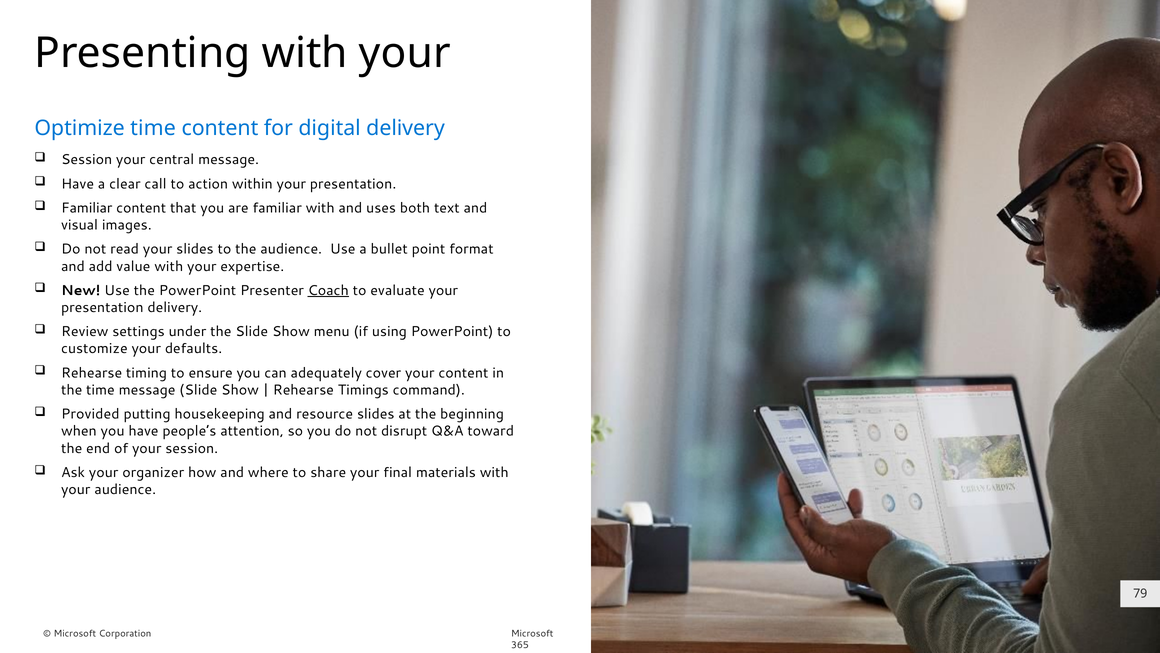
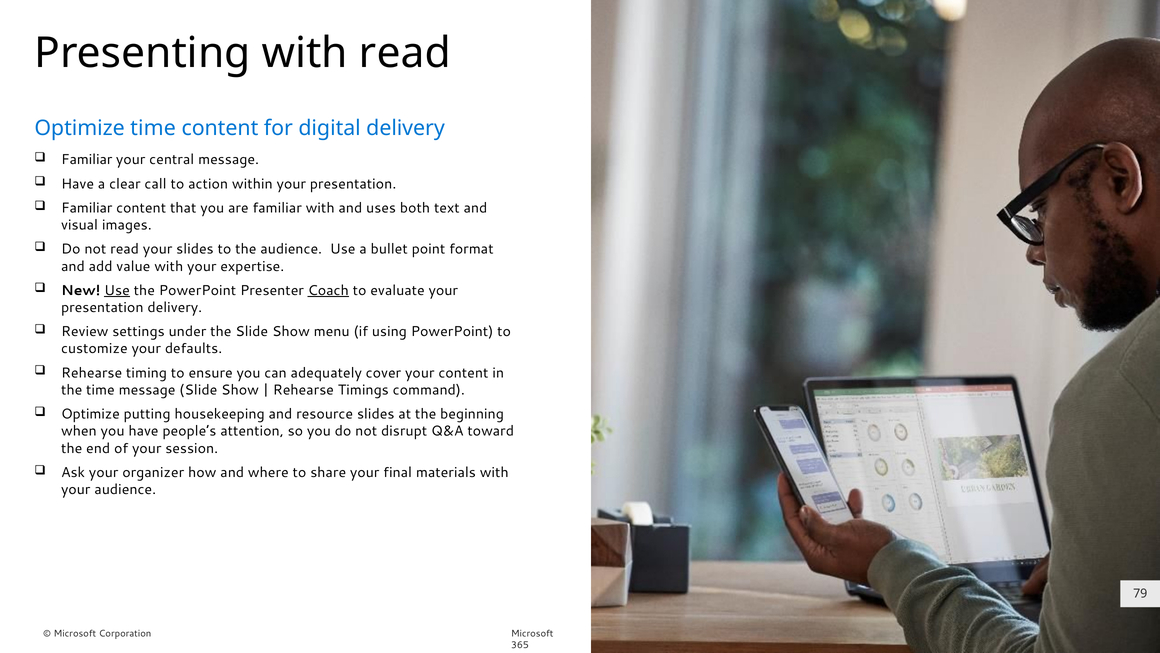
Presenting with your: your -> read
Session at (87, 160): Session -> Familiar
Use at (117, 290) underline: none -> present
Provided at (90, 414): Provided -> Optimize
